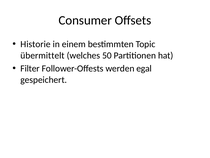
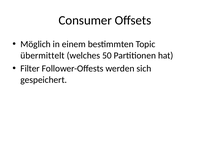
Historie: Historie -> Möglich
egal: egal -> sich
